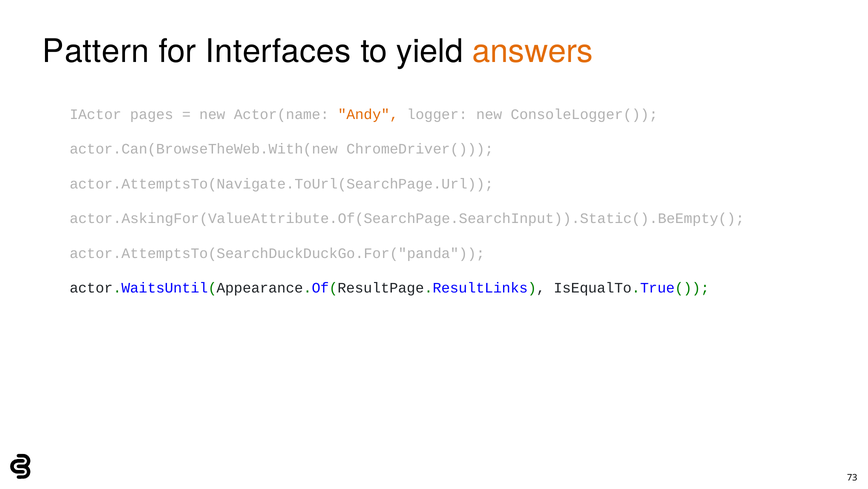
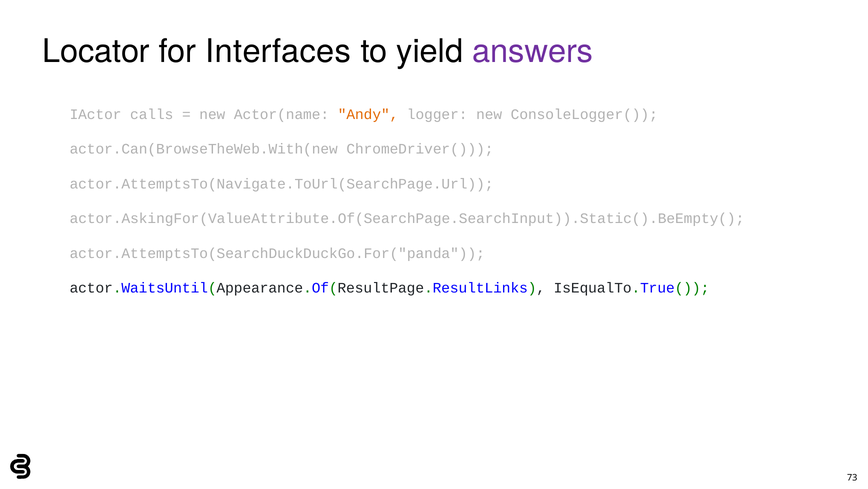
Pattern: Pattern -> Locator
answers colour: orange -> purple
pages: pages -> calls
